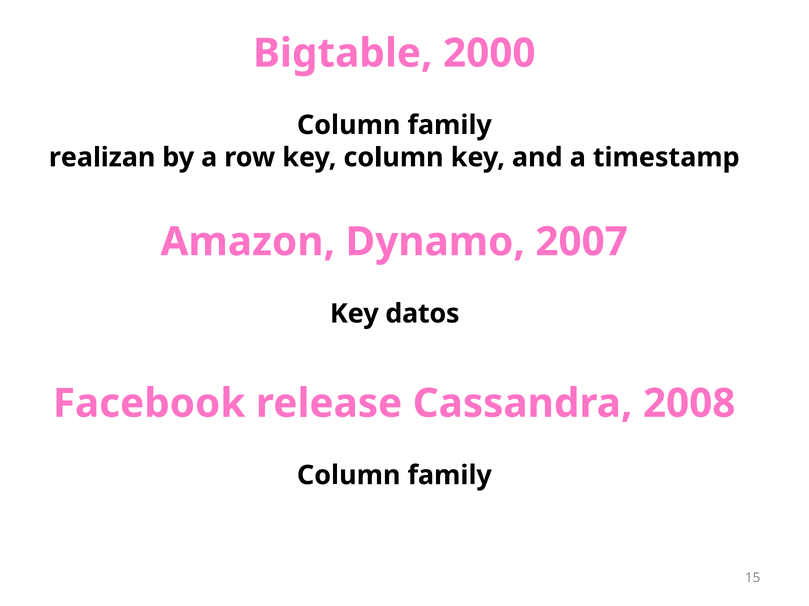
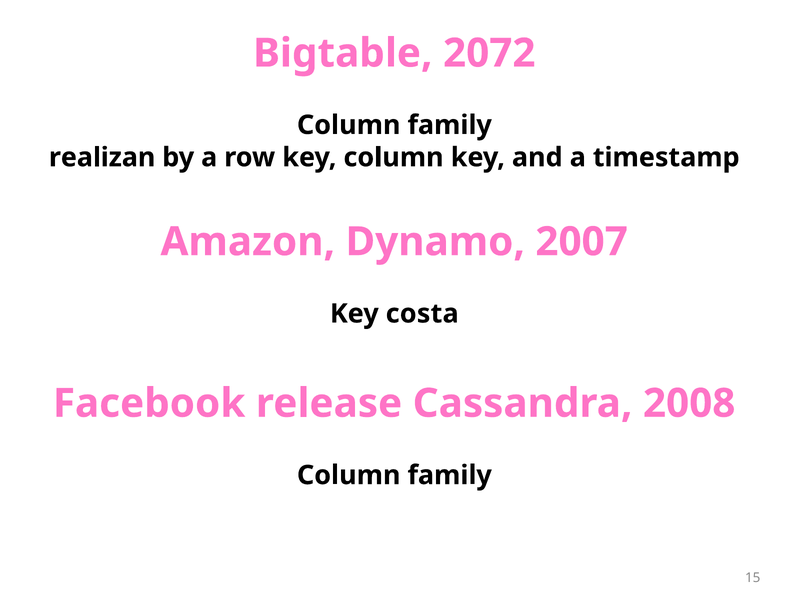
2000: 2000 -> 2072
datos: datos -> costa
